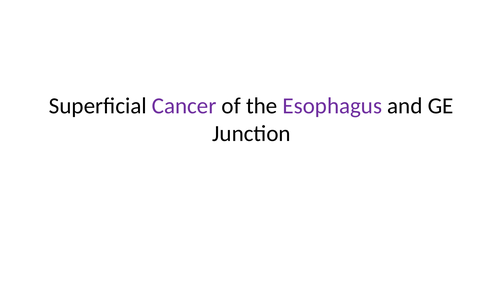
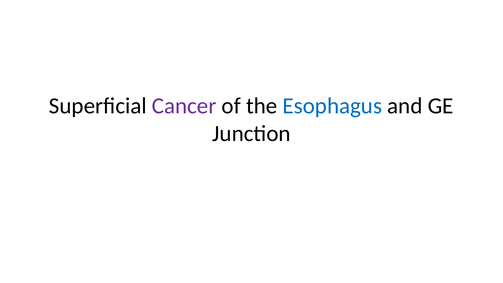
Esophagus colour: purple -> blue
